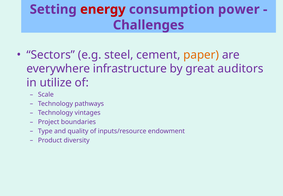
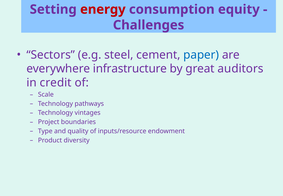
power: power -> equity
paper colour: orange -> blue
utilize: utilize -> credit
